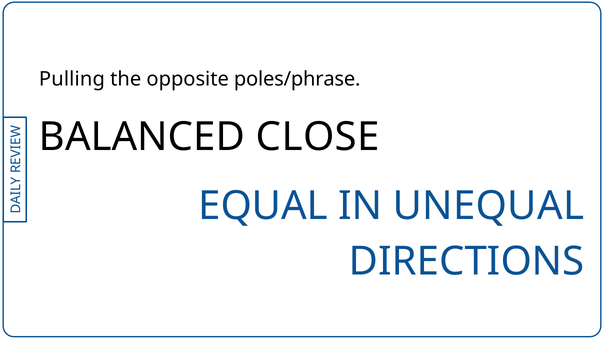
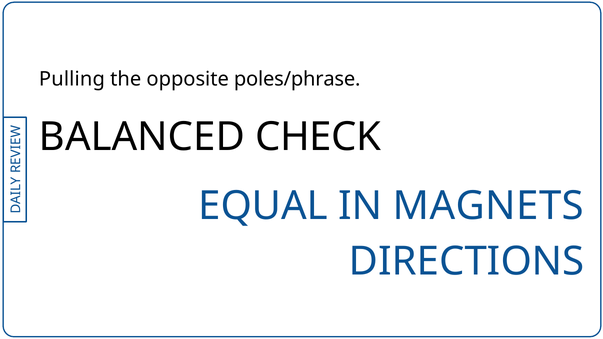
CLOSE: CLOSE -> CHECK
UNEQUAL: UNEQUAL -> MAGNETS
